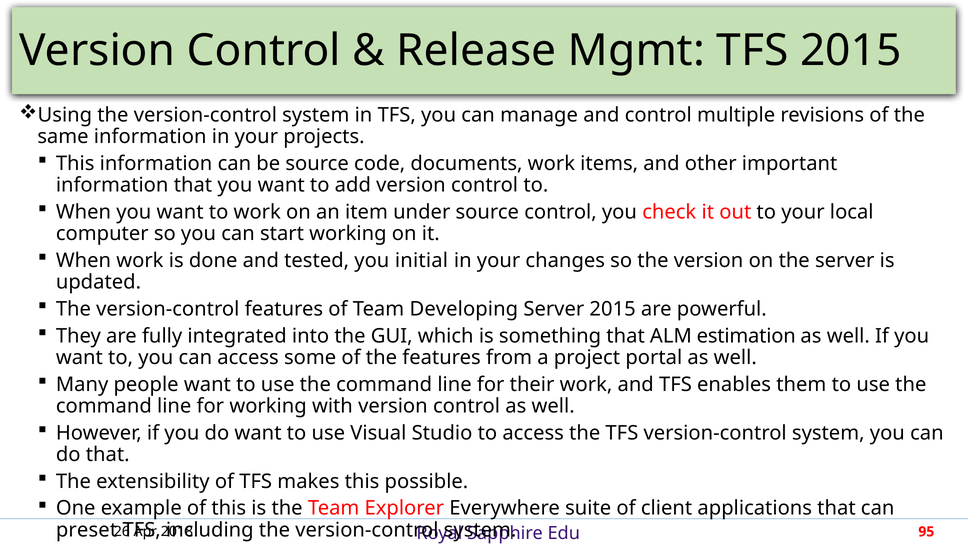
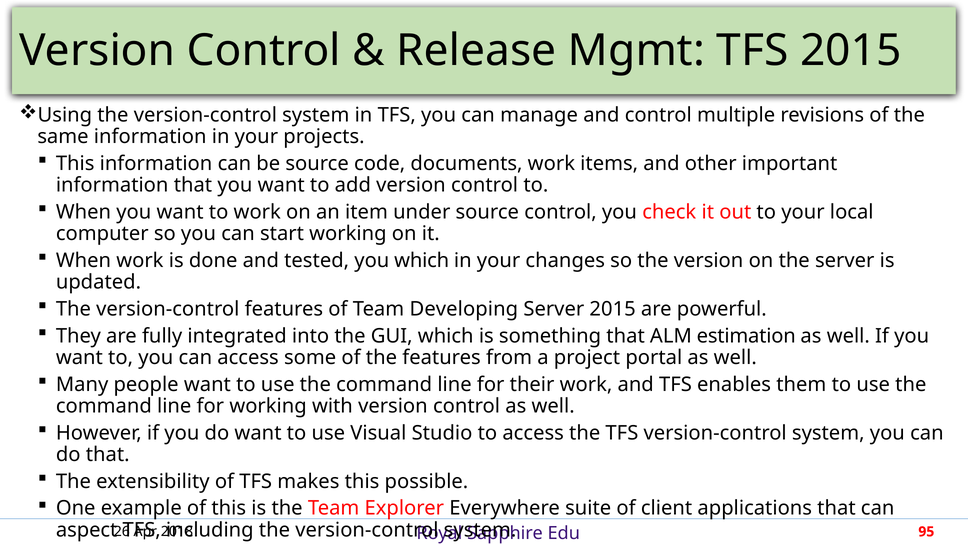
you initial: initial -> which
preset: preset -> aspect
